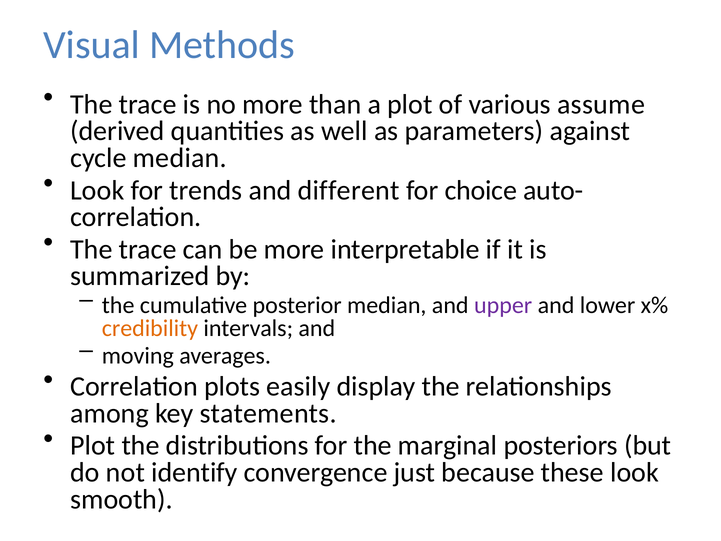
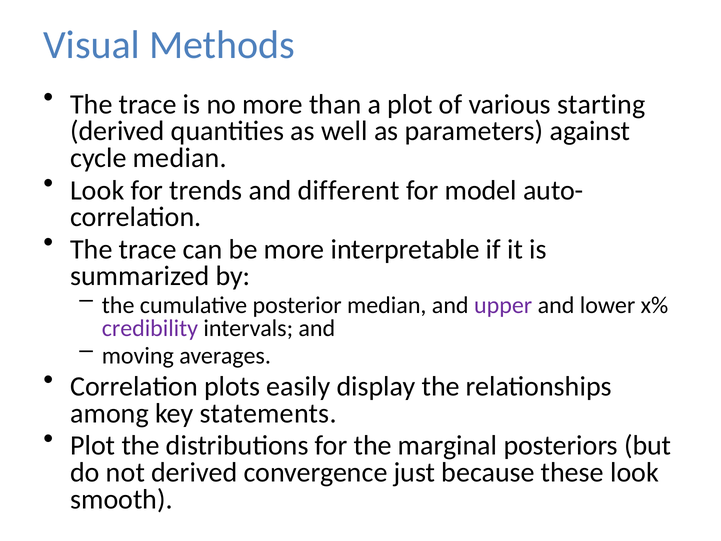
assume: assume -> starting
choice: choice -> model
credibility colour: orange -> purple
not identify: identify -> derived
